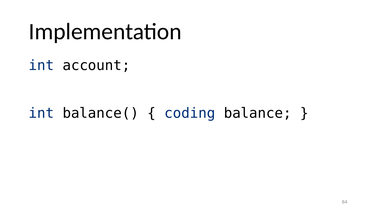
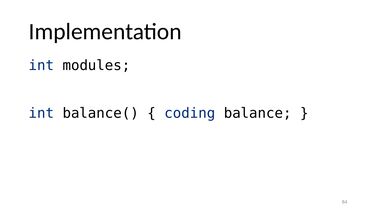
account: account -> modules
